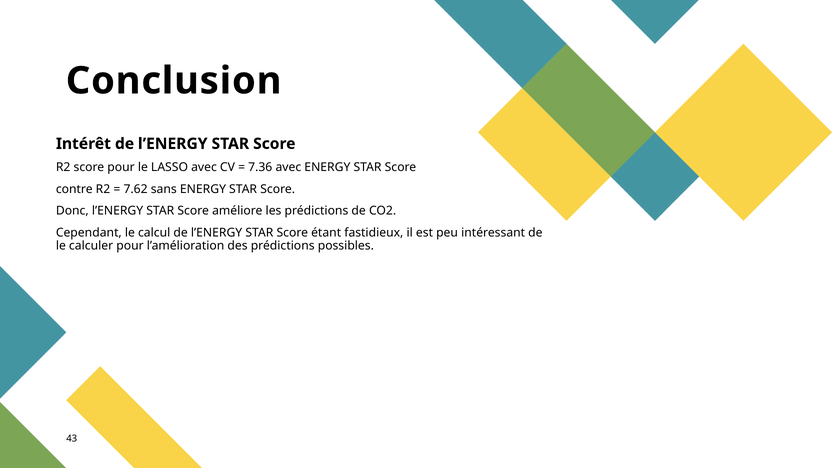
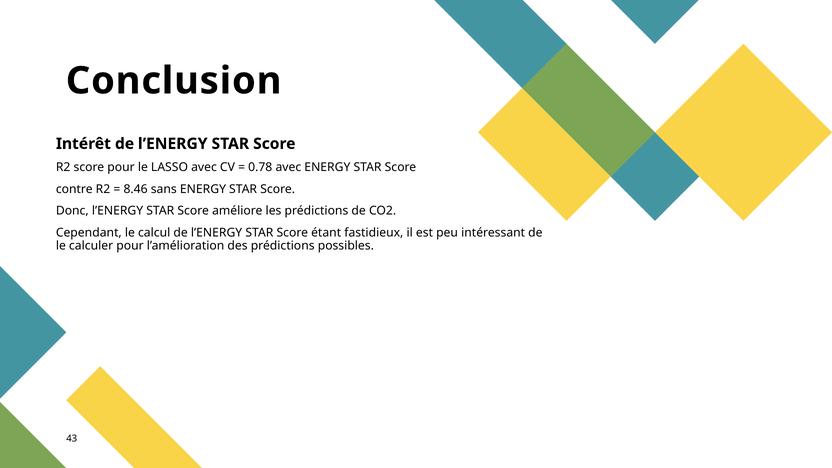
7.36: 7.36 -> 0.78
7.62: 7.62 -> 8.46
